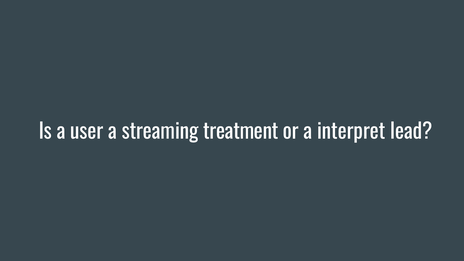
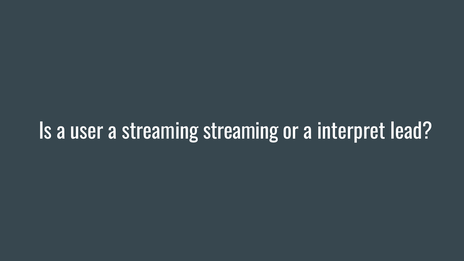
streaming treatment: treatment -> streaming
